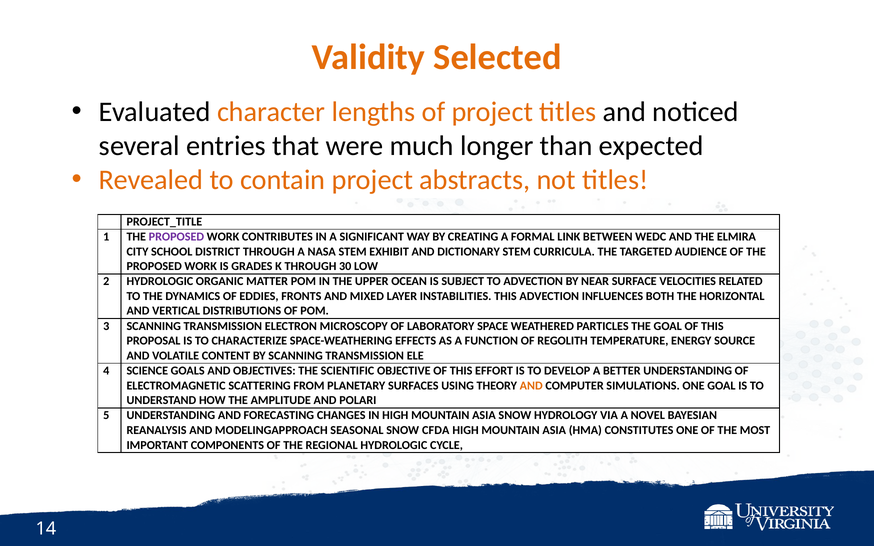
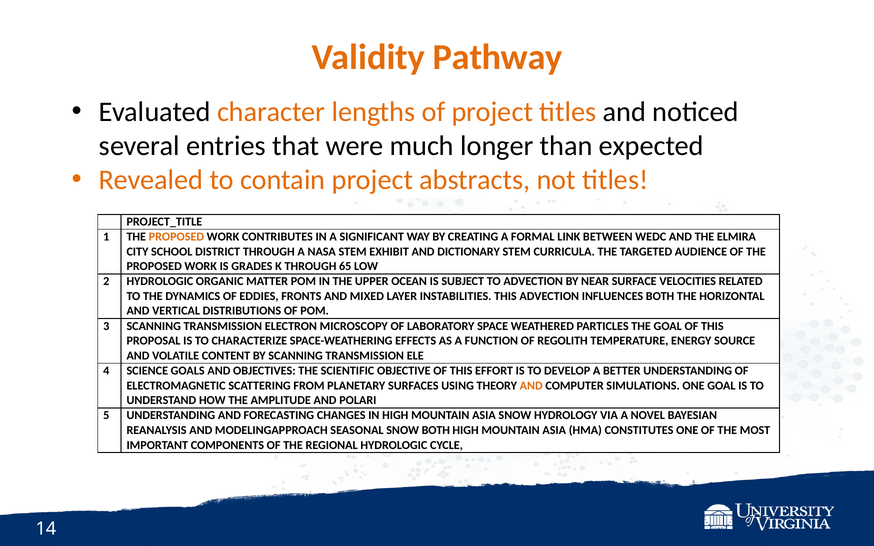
Selected: Selected -> Pathway
PROPOSED at (176, 237) colour: purple -> orange
30: 30 -> 65
SNOW CFDA: CFDA -> BOTH
